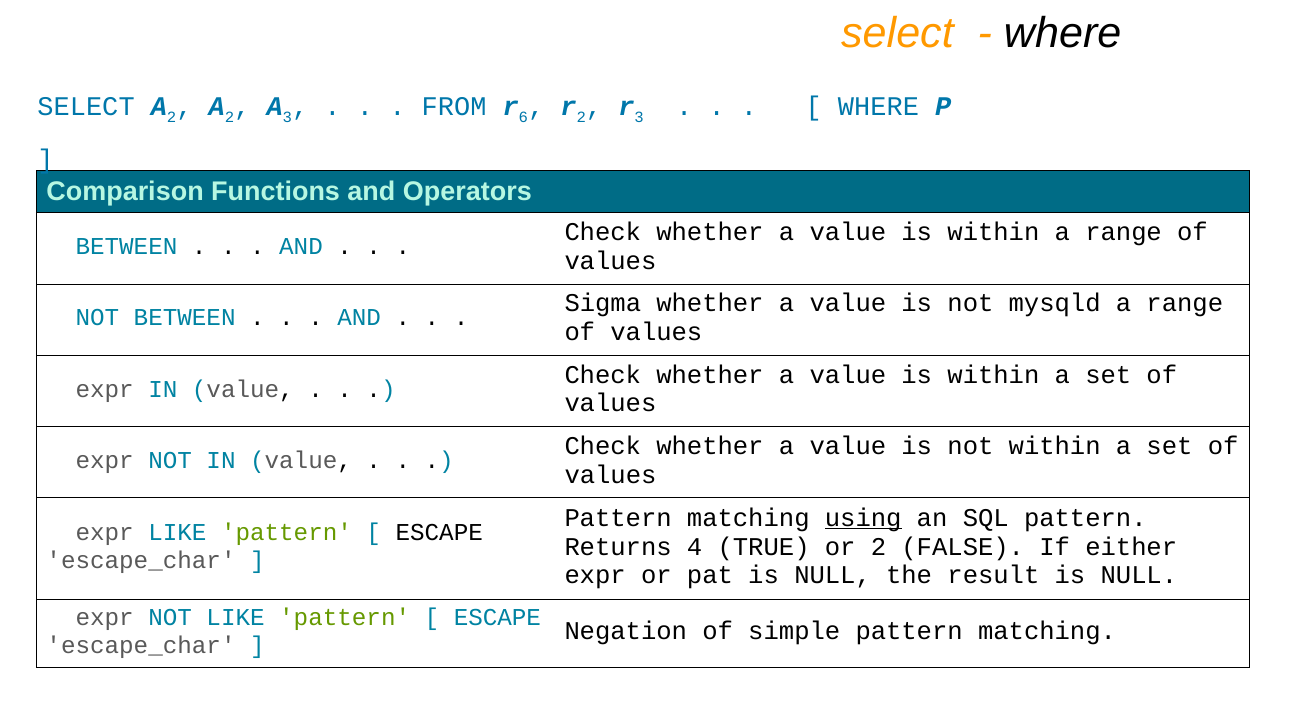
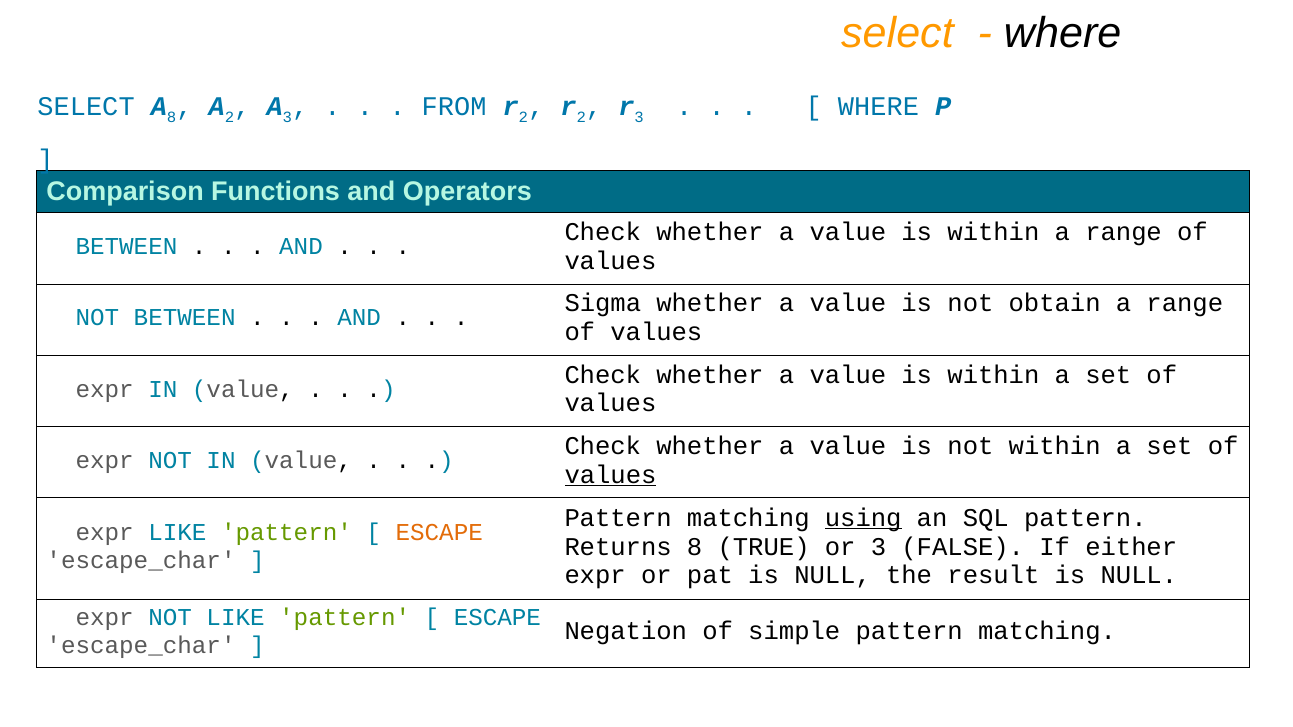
SELECT A 2: 2 -> 8
6 at (523, 117): 6 -> 2
mysqld: mysqld -> obtain
values at (610, 475) underline: none -> present
ESCAPE at (439, 533) colour: black -> orange
Returns 4: 4 -> 8
or 2: 2 -> 3
